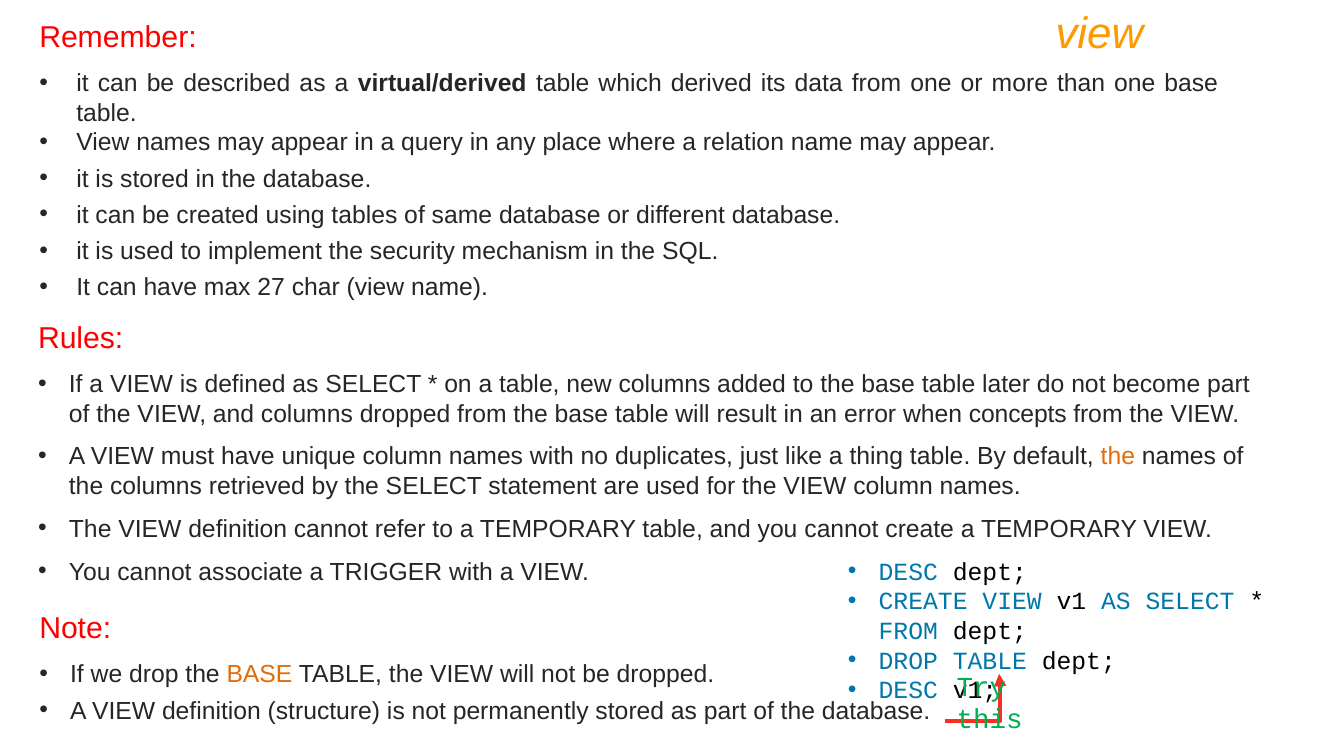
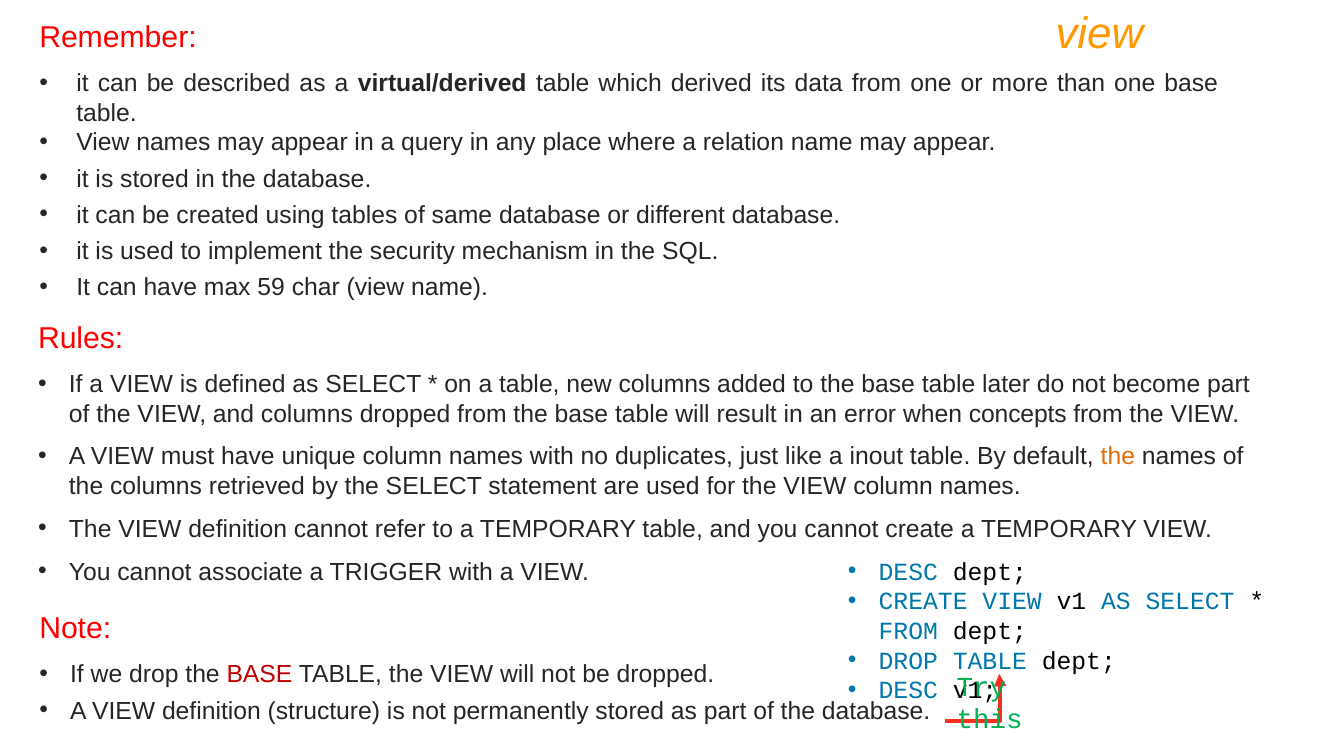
27: 27 -> 59
thing: thing -> inout
BASE at (259, 675) colour: orange -> red
